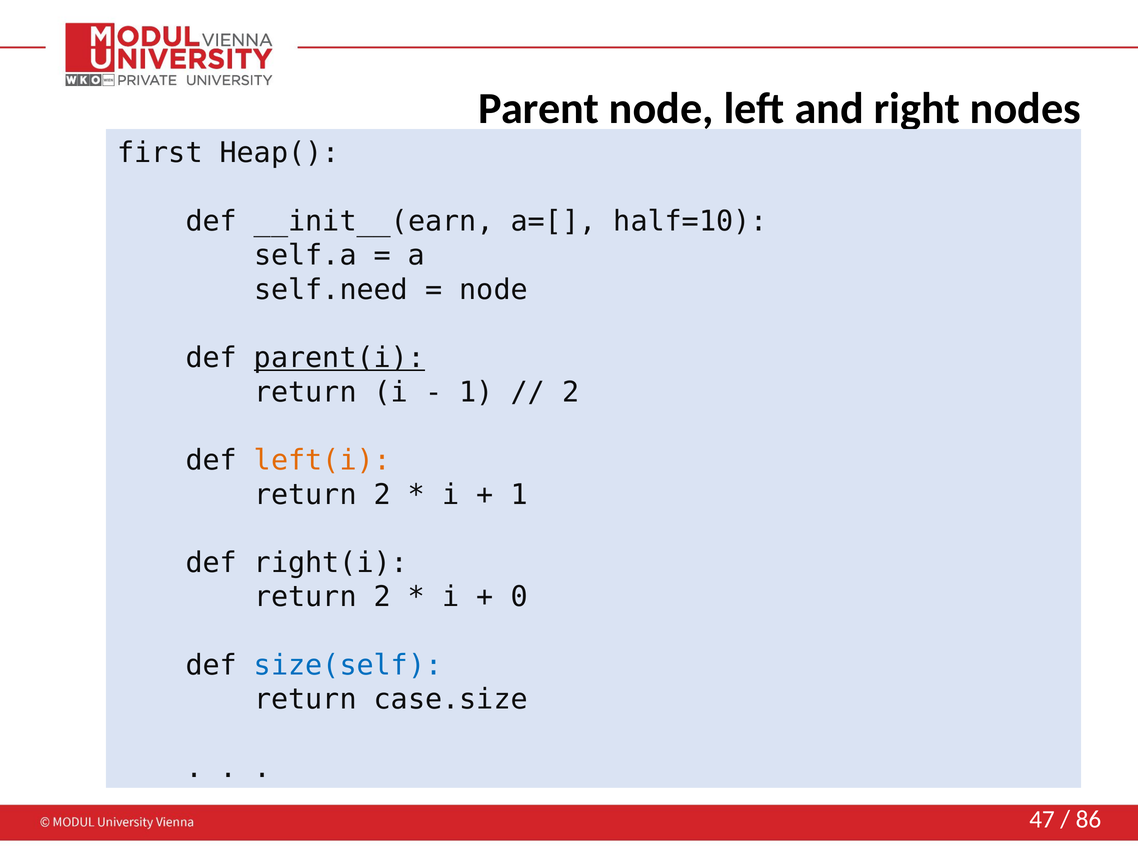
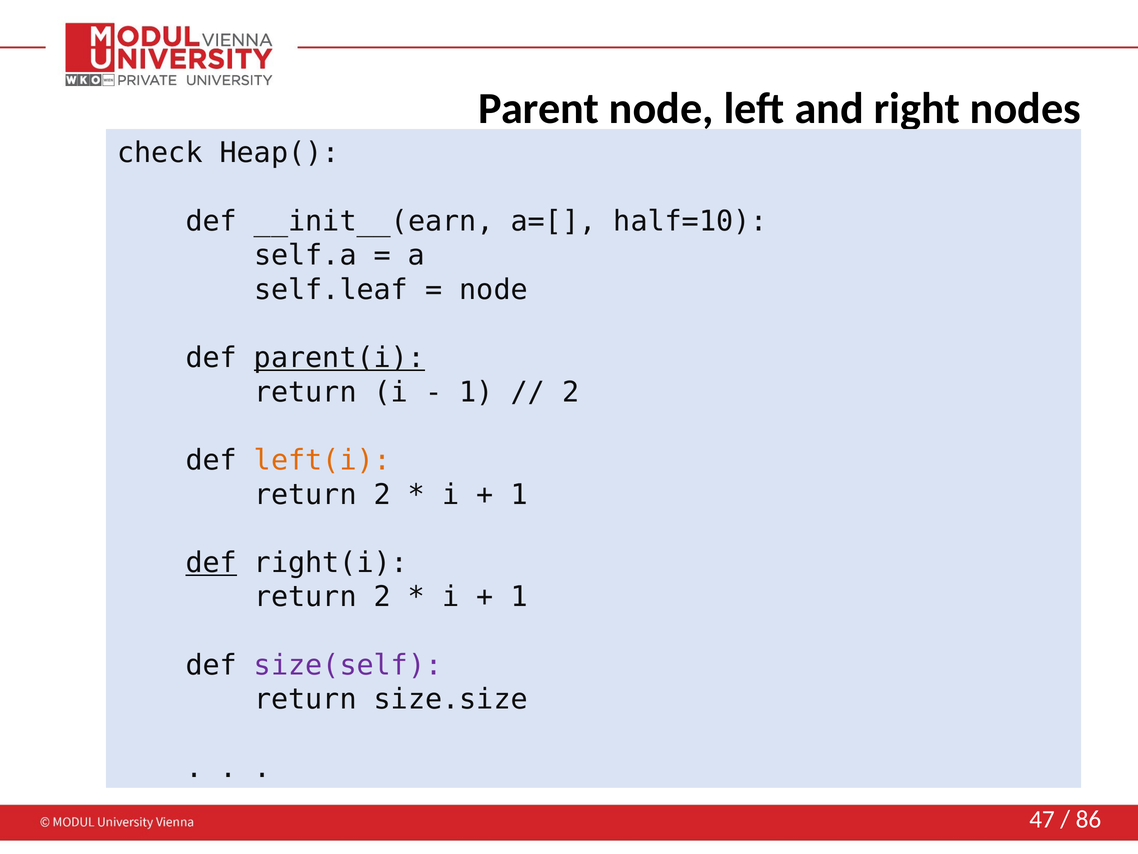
first: first -> check
self.need: self.need -> self.leaf
def at (211, 563) underline: none -> present
0 at (519, 597): 0 -> 1
size(self colour: blue -> purple
case.size: case.size -> size.size
